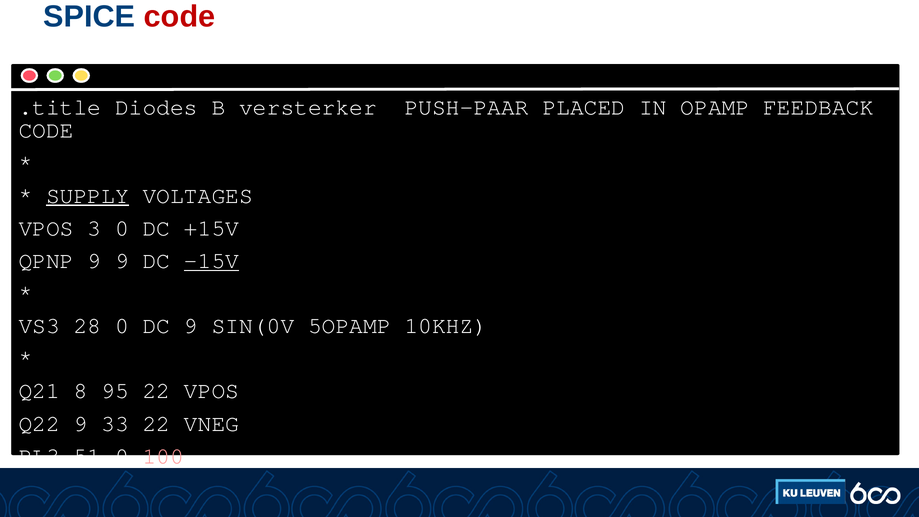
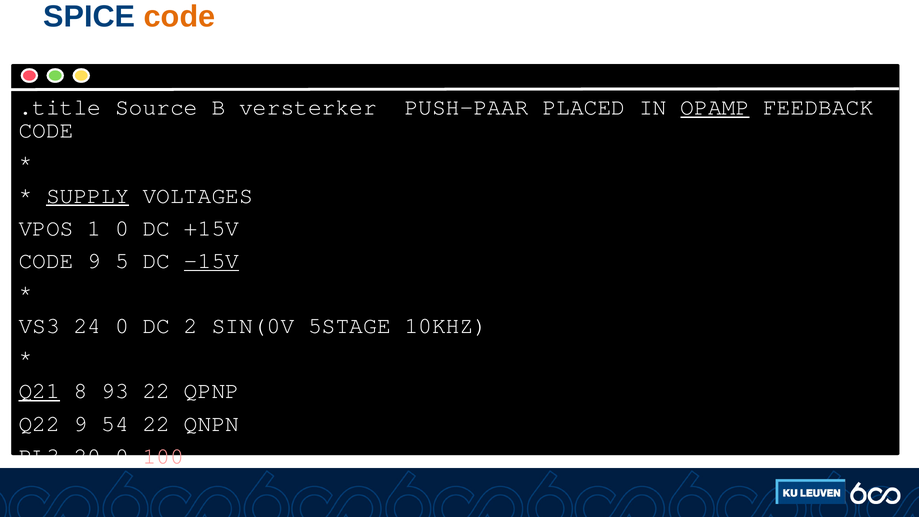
code at (180, 17) colour: red -> orange
Diodes: Diodes -> Source
OPAMP underline: none -> present
3: 3 -> 1
QPNP at (46, 261): QPNP -> CODE
9 9: 9 -> 5
28: 28 -> 24
DC 9: 9 -> 2
5OPAMP: 5OPAMP -> 5STAGE
Q21 underline: none -> present
95: 95 -> 93
22 VPOS: VPOS -> QPNP
33: 33 -> 54
VNEG: VNEG -> QNPN
51: 51 -> 20
